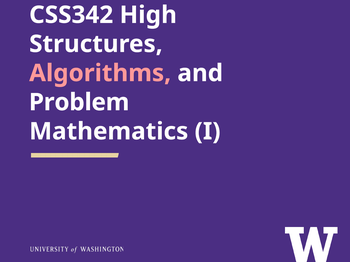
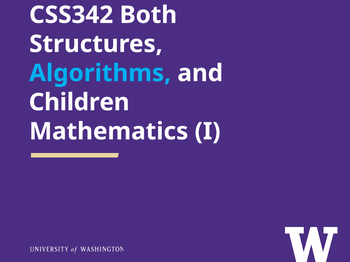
High: High -> Both
Algorithms colour: pink -> light blue
Problem: Problem -> Children
